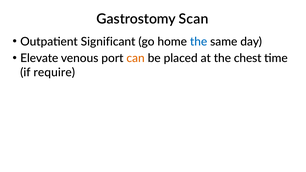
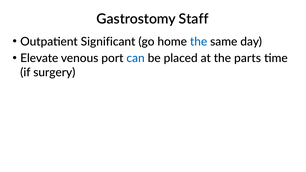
Scan: Scan -> Staff
can colour: orange -> blue
chest: chest -> parts
require: require -> surgery
